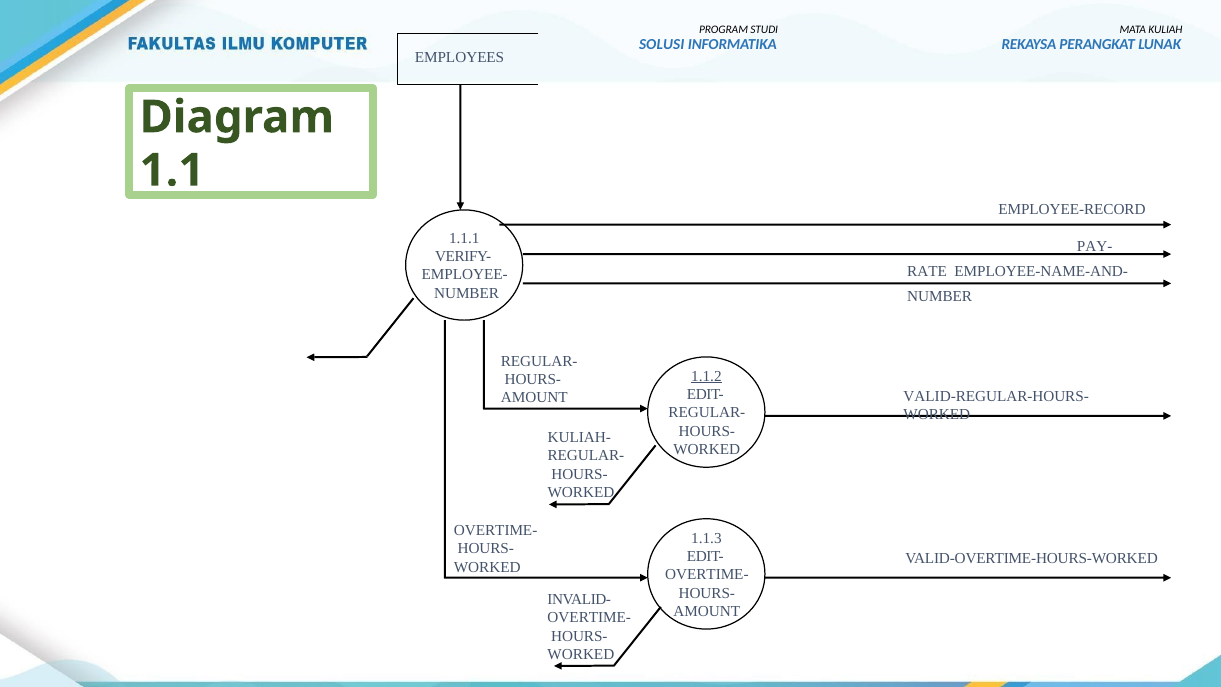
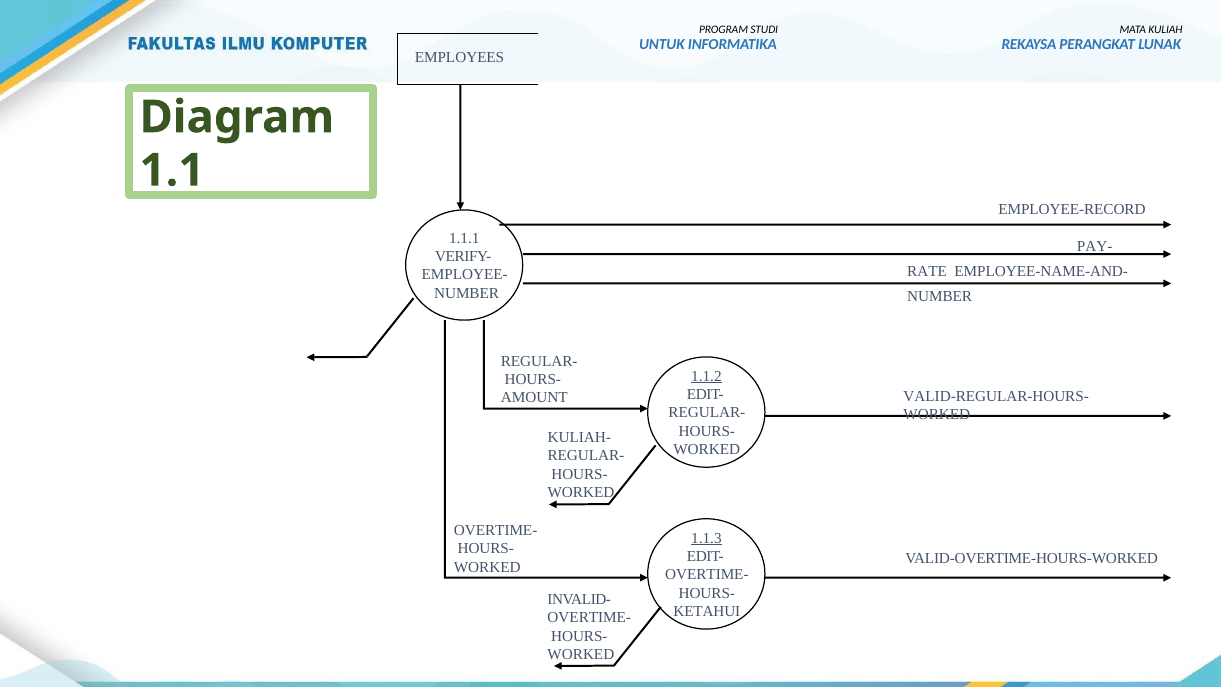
SOLUSI: SOLUSI -> UNTUK
1.1.3 underline: none -> present
AMOUNT at (707, 611): AMOUNT -> KETAHUI
